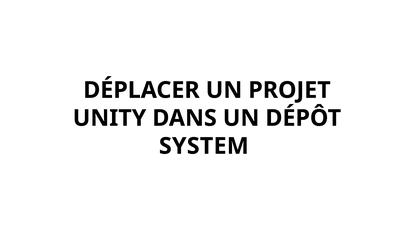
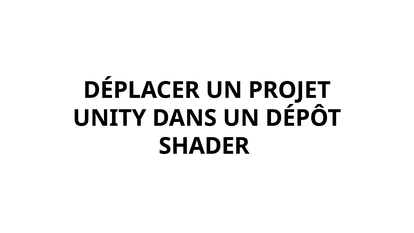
SYSTEM: SYSTEM -> SHADER
